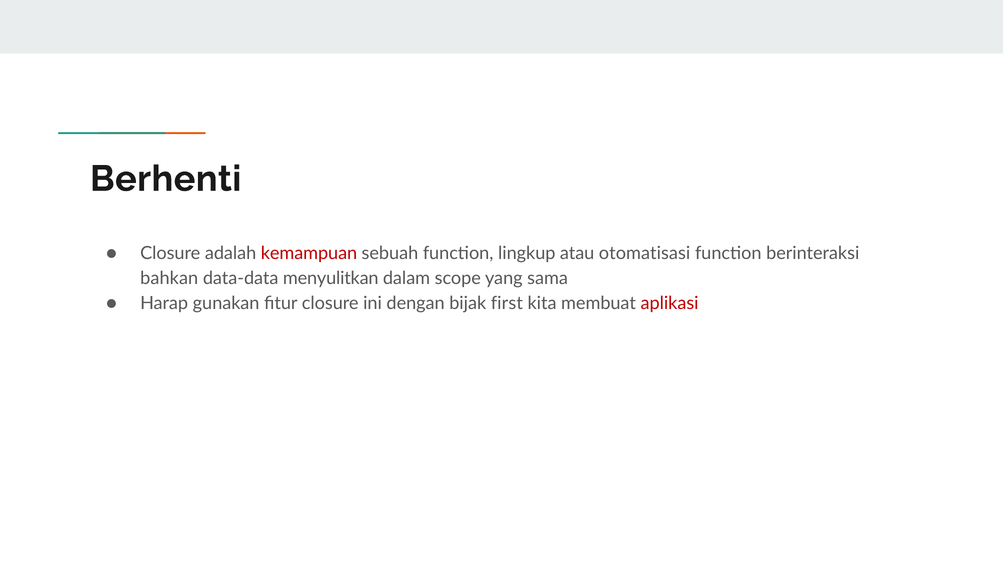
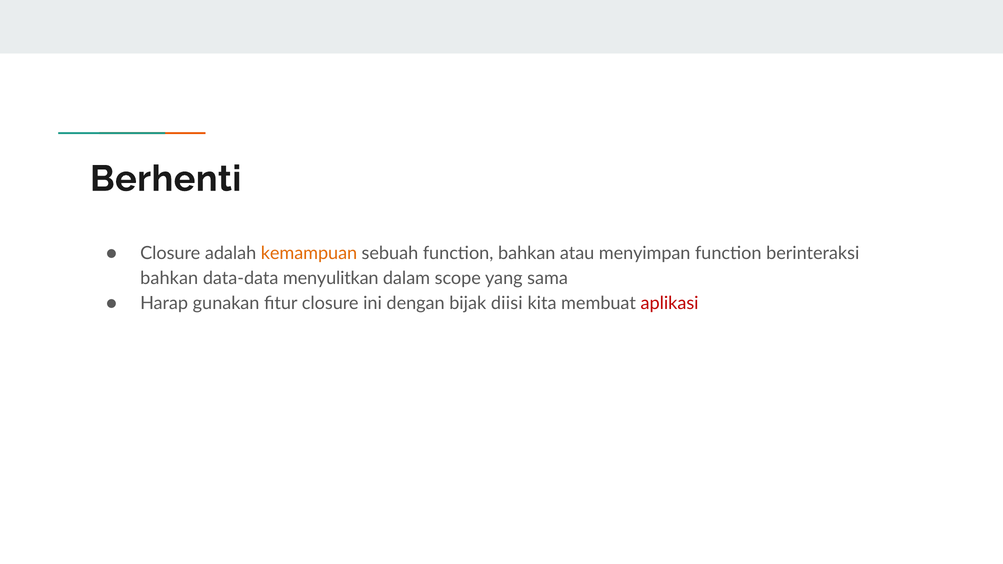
kemampuan colour: red -> orange
function lingkup: lingkup -> bahkan
otomatisasi: otomatisasi -> menyimpan
first: first -> diisi
